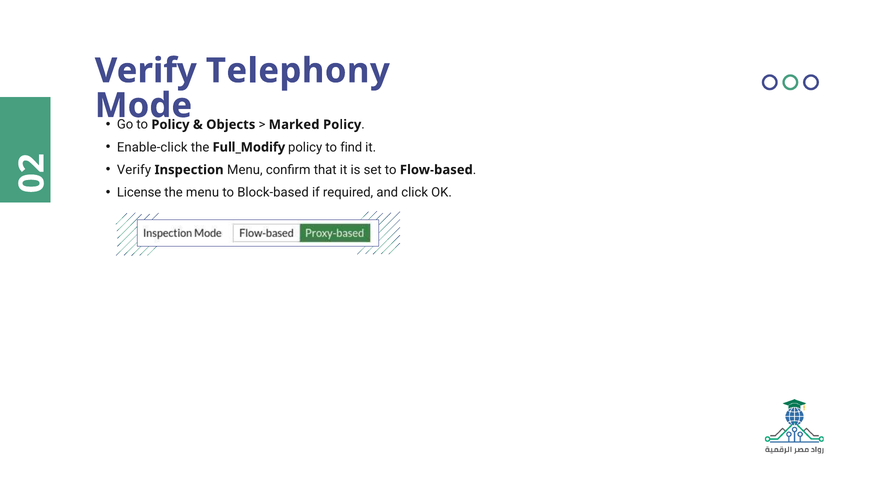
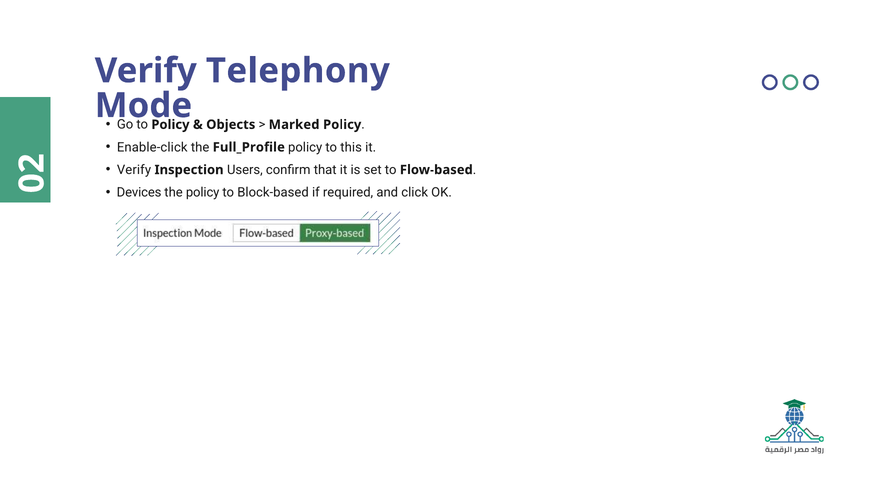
Full_Modify: Full_Modify -> Full_Profile
find: find -> this
Inspection Menu: Menu -> Users
License: License -> Devices
the menu: menu -> policy
